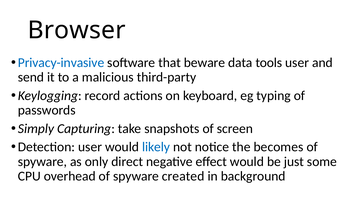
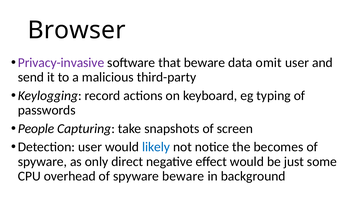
Privacy-invasive colour: blue -> purple
tools: tools -> omit
Simply: Simply -> People
spyware created: created -> beware
